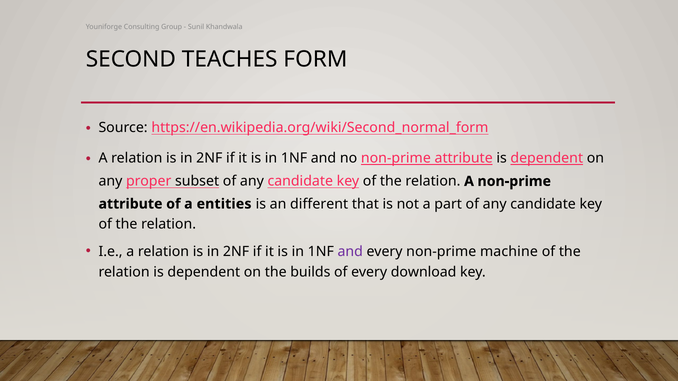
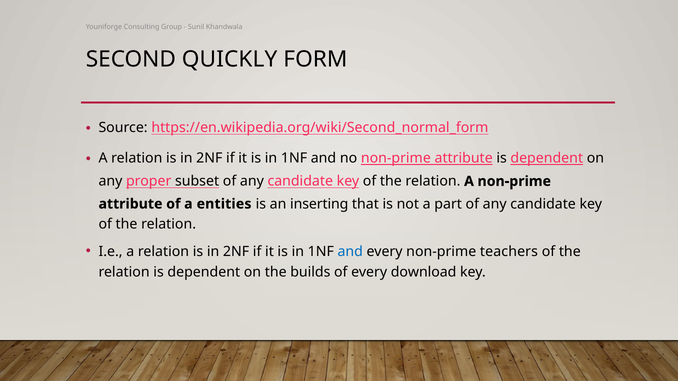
TEACHES: TEACHES -> QUICKLY
different: different -> inserting
and at (350, 252) colour: purple -> blue
machine: machine -> teachers
